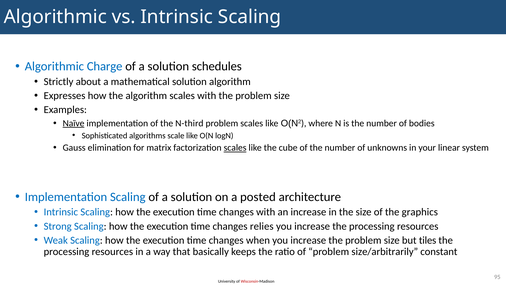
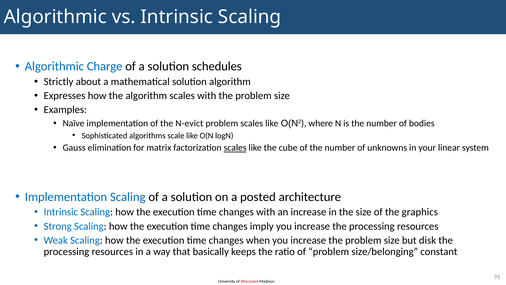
Naïve underline: present -> none
N-third: N-third -> N-evict
relies: relies -> imply
tiles: tiles -> disk
size/arbitrarily: size/arbitrarily -> size/belonging
